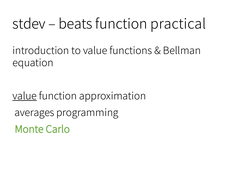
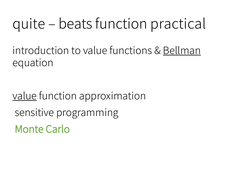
stdev: stdev -> quite
Bellman underline: none -> present
averages: averages -> sensitive
